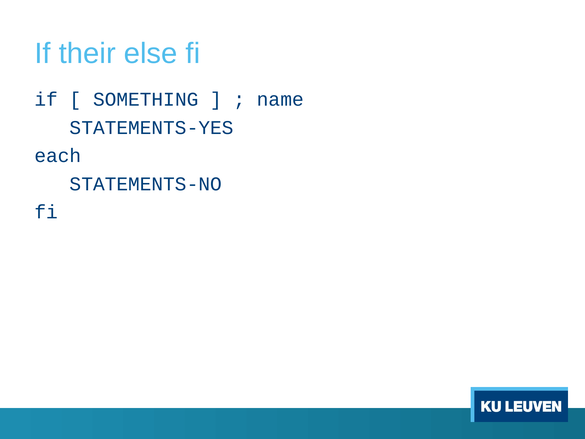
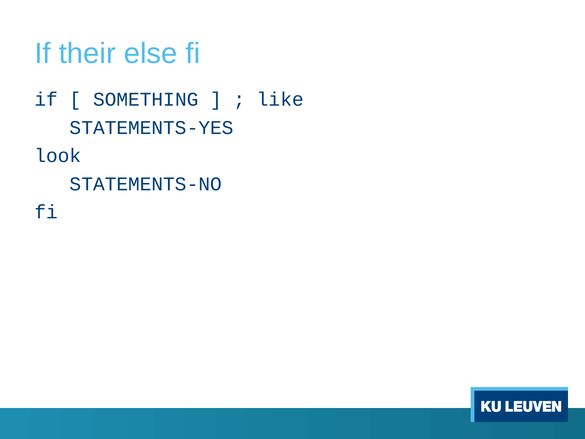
name: name -> like
each: each -> look
